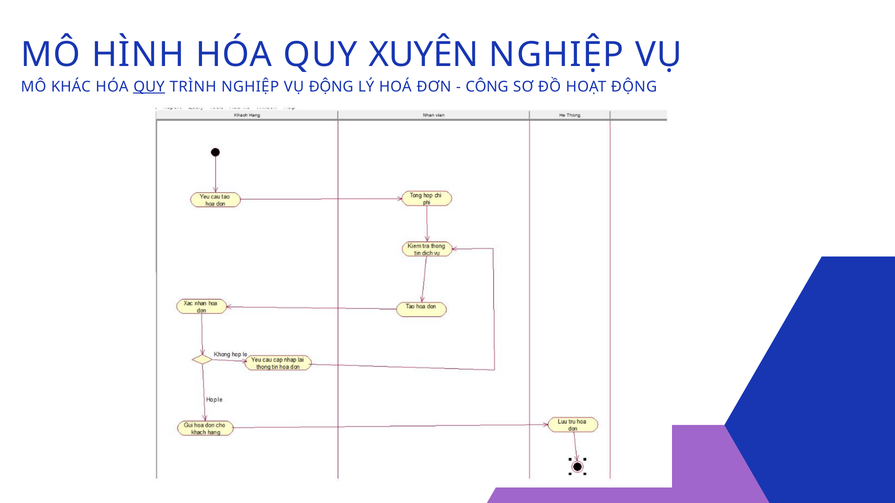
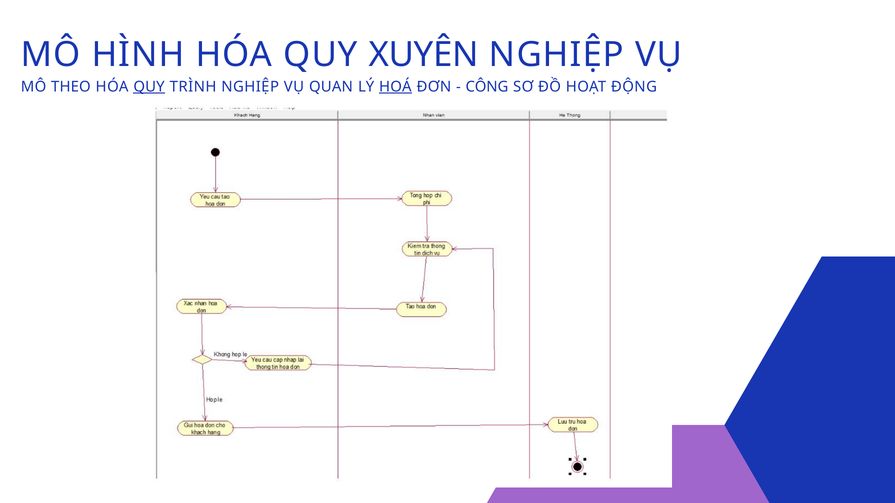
KHÁC: KHÁC -> THEO
VỤ ĐỘNG: ĐỘNG -> QUAN
HOÁ underline: none -> present
